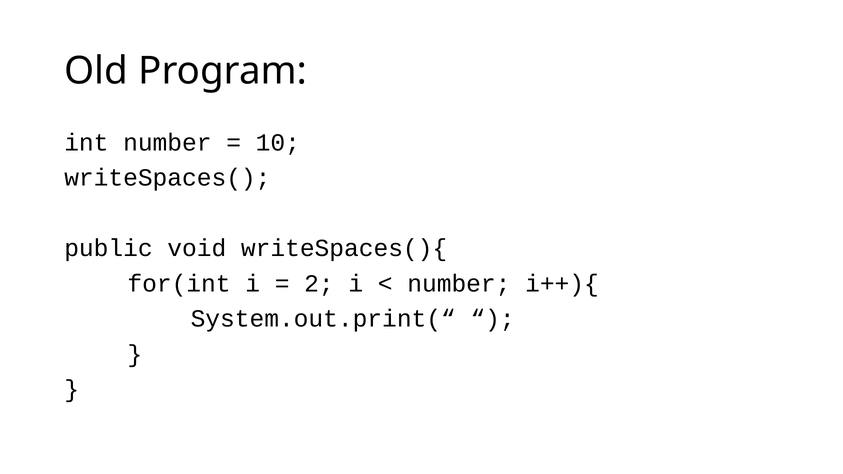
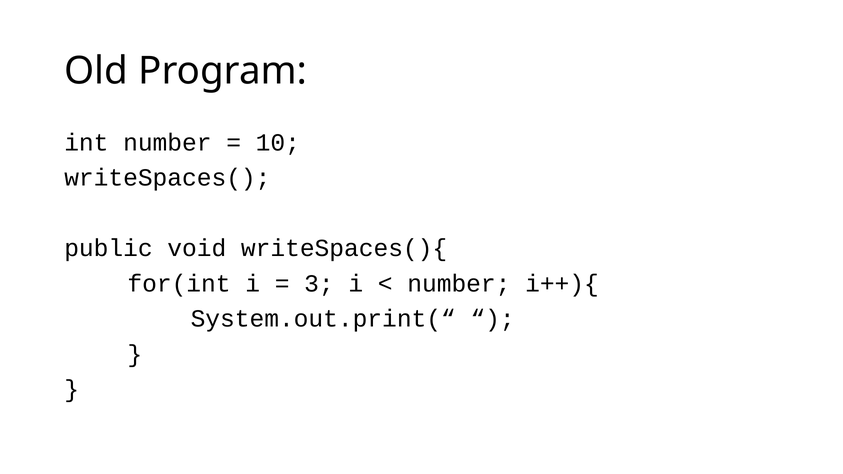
2: 2 -> 3
